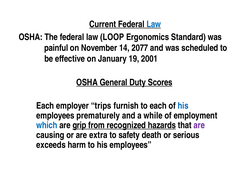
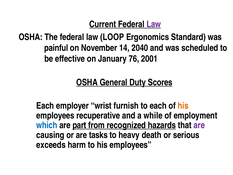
Law at (154, 24) colour: blue -> purple
2077: 2077 -> 2040
19: 19 -> 76
trips: trips -> wrist
his at (183, 106) colour: blue -> orange
prematurely: prematurely -> recuperative
grip: grip -> part
extra: extra -> tasks
safety: safety -> heavy
